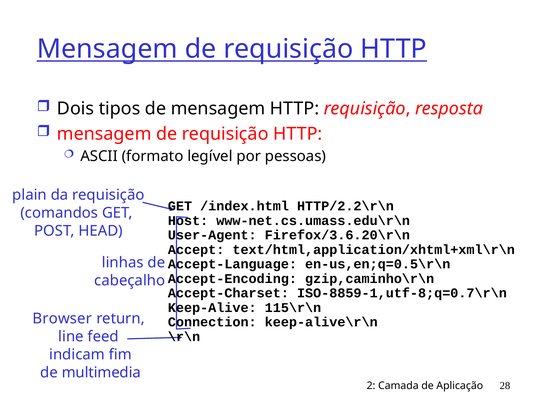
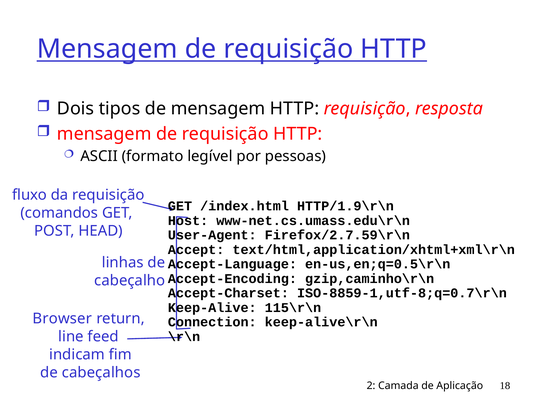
plain: plain -> fluxo
HTTP/2.2\r\n: HTTP/2.2\r\n -> HTTP/1.9\r\n
Firefox/3.6.20\r\n: Firefox/3.6.20\r\n -> Firefox/2.7.59\r\n
multimedia: multimedia -> cabeçalhos
28: 28 -> 18
